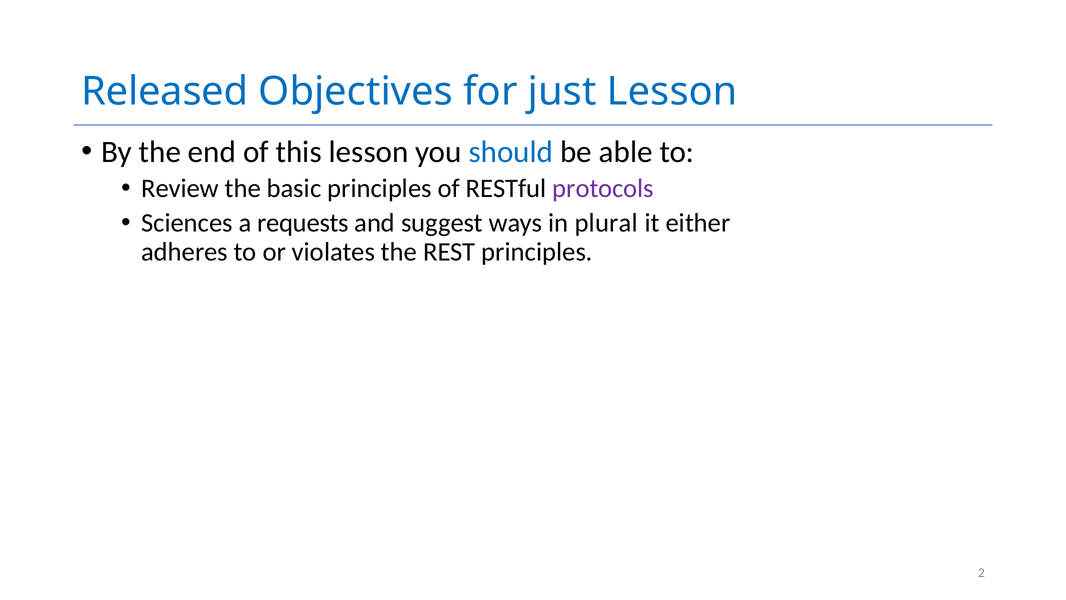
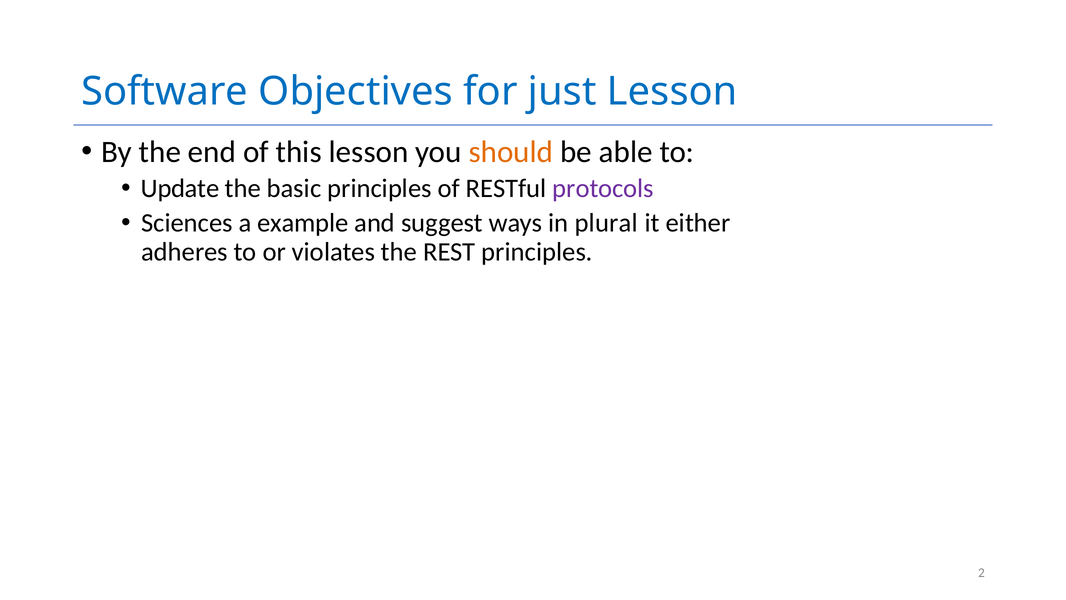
Released: Released -> Software
should colour: blue -> orange
Review: Review -> Update
requests: requests -> example
